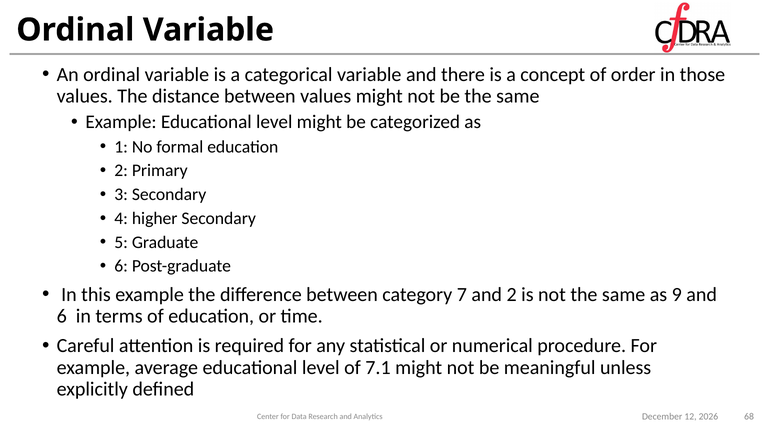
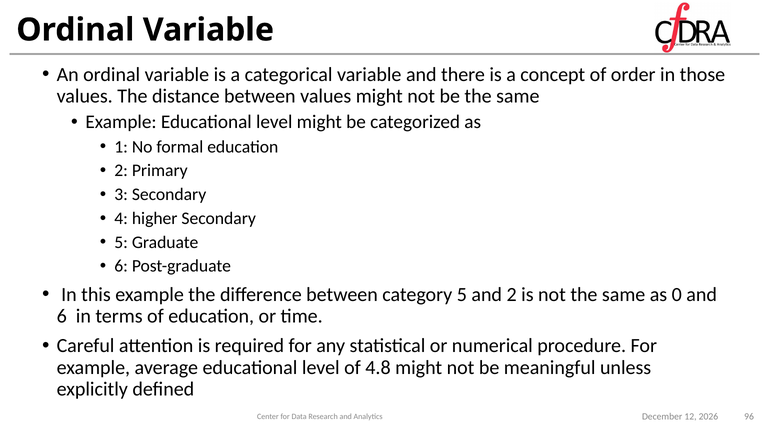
category 7: 7 -> 5
9: 9 -> 0
7.1: 7.1 -> 4.8
68: 68 -> 96
